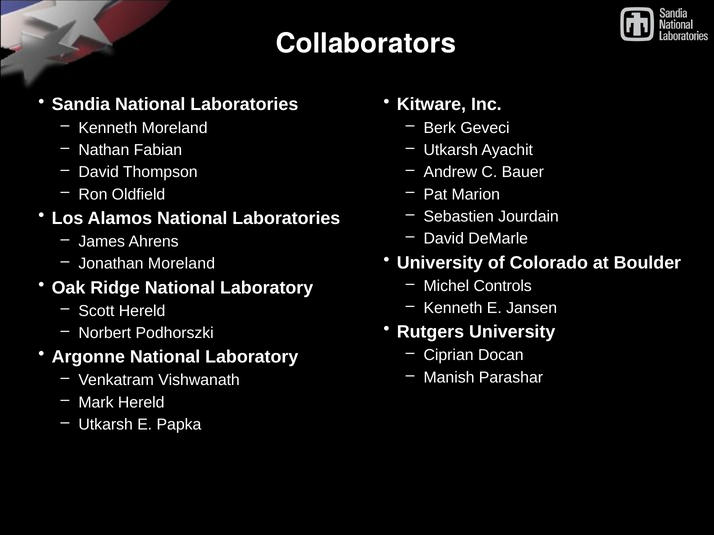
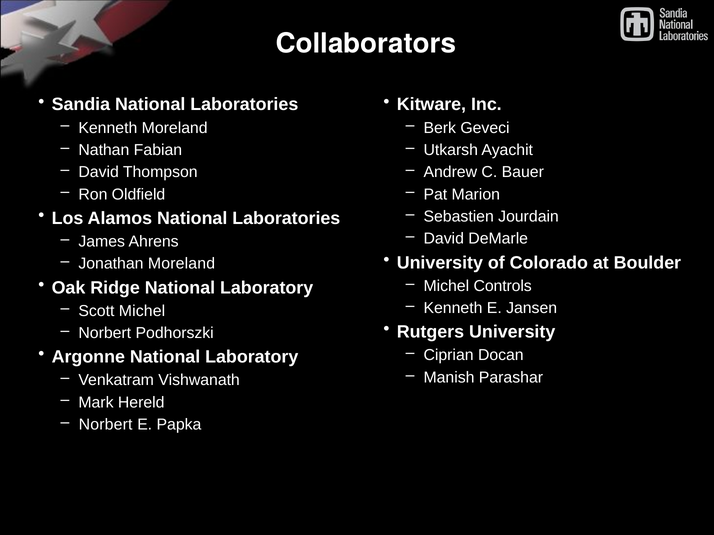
Scott Hereld: Hereld -> Michel
Utkarsh at (106, 425): Utkarsh -> Norbert
